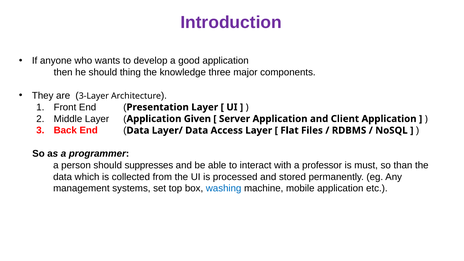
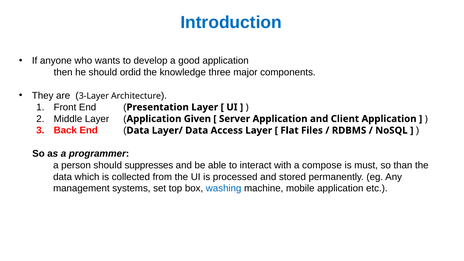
Introduction colour: purple -> blue
thing: thing -> ordid
professor: professor -> compose
